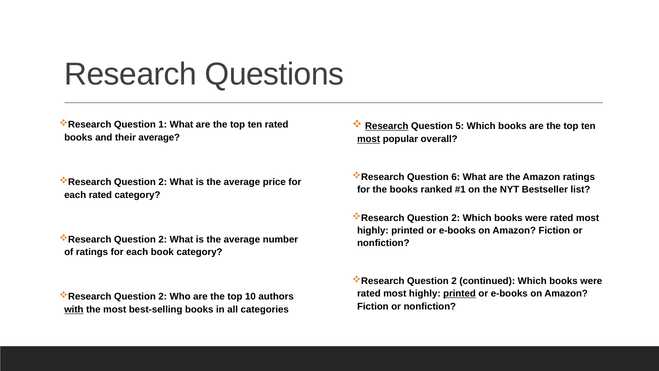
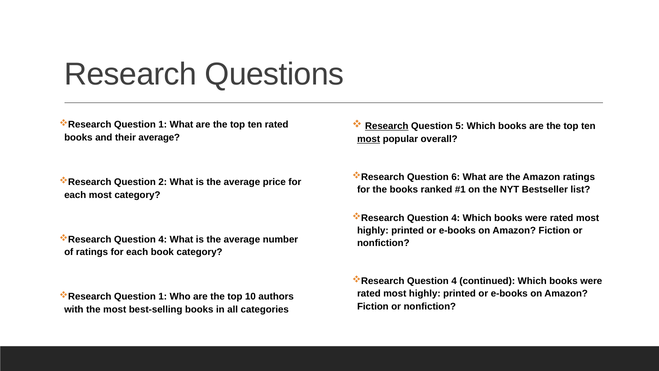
each rated: rated -> most
2 at (456, 218): 2 -> 4
2 at (163, 239): 2 -> 4
2 at (454, 281): 2 -> 4
printed at (459, 293) underline: present -> none
2 at (163, 297): 2 -> 1
with underline: present -> none
